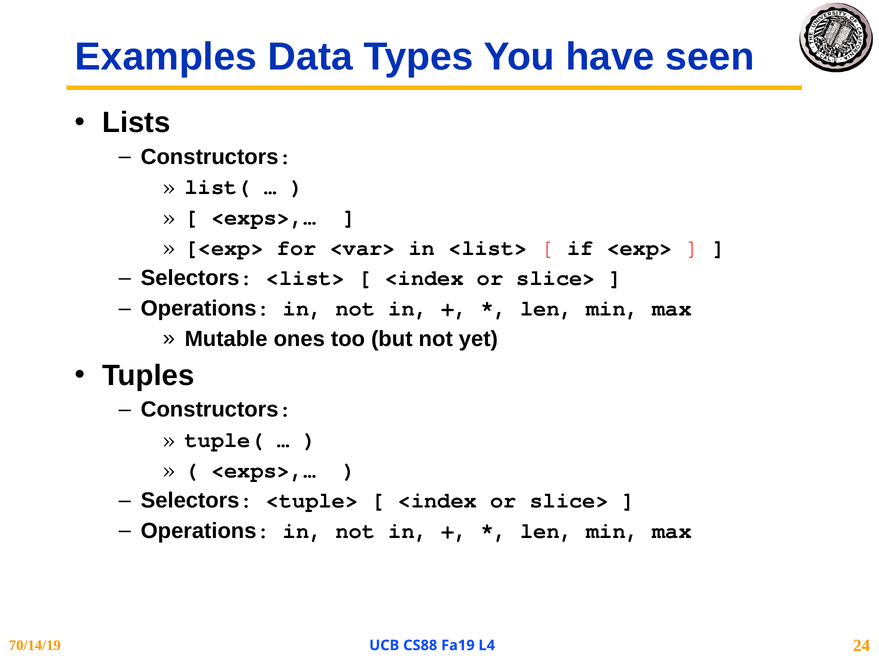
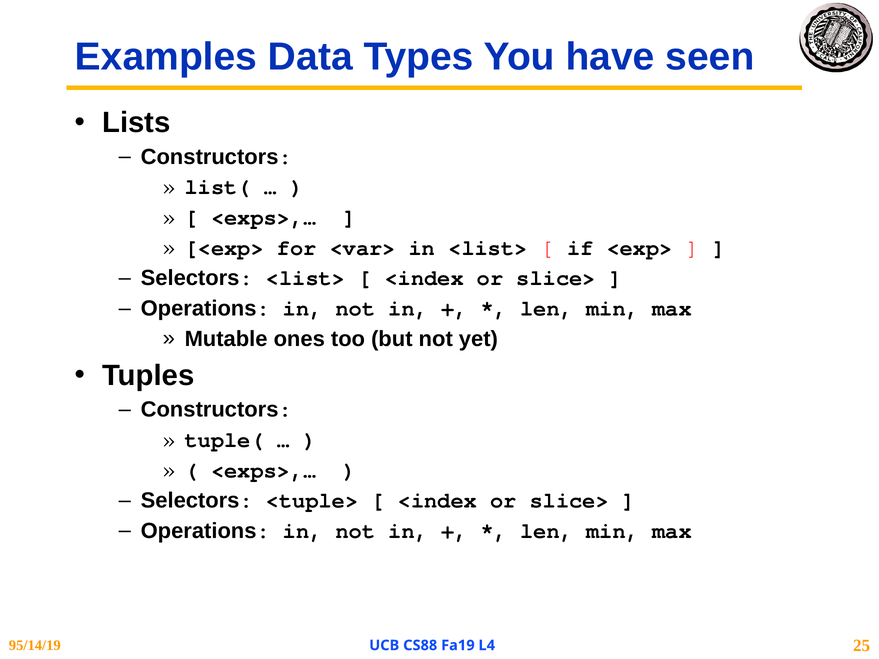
70/14/19: 70/14/19 -> 95/14/19
24: 24 -> 25
